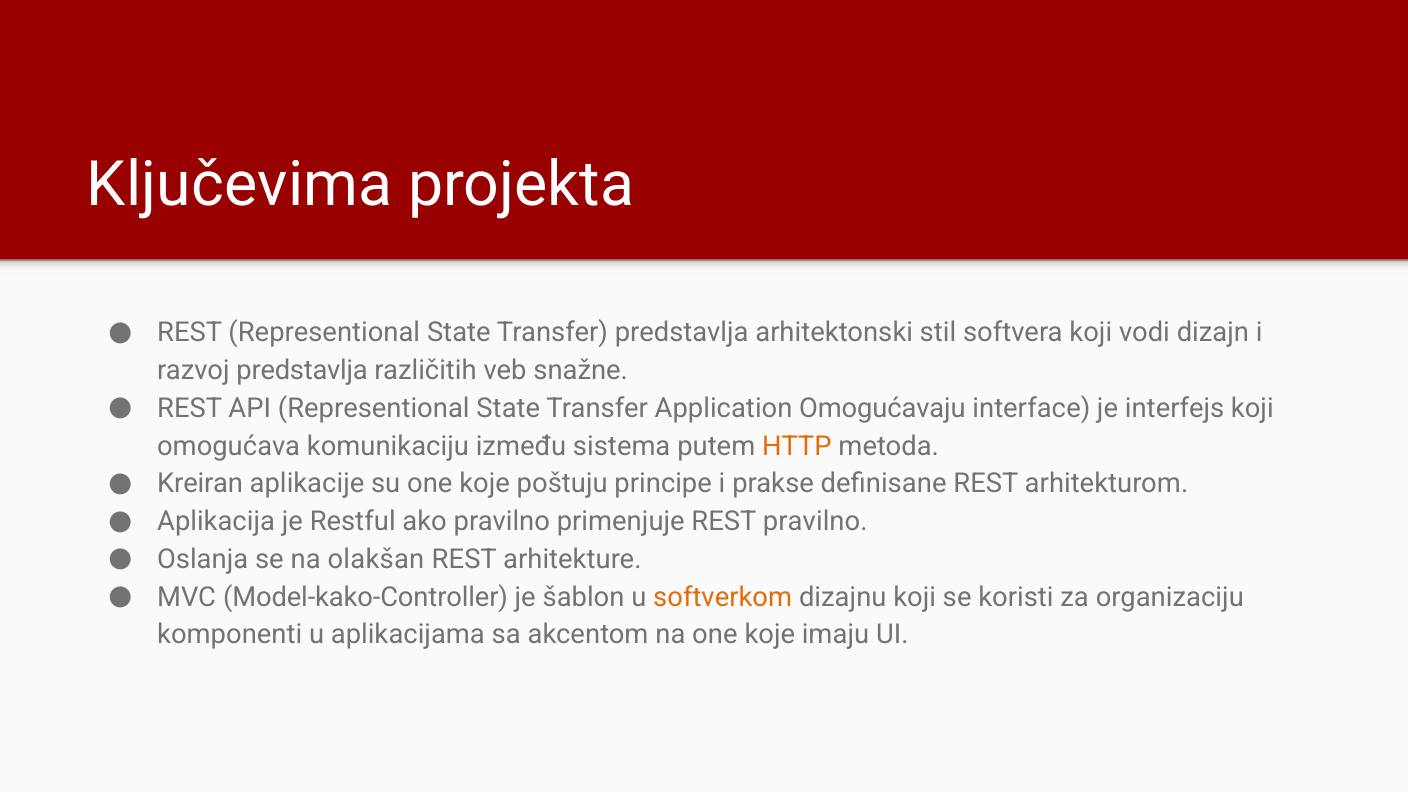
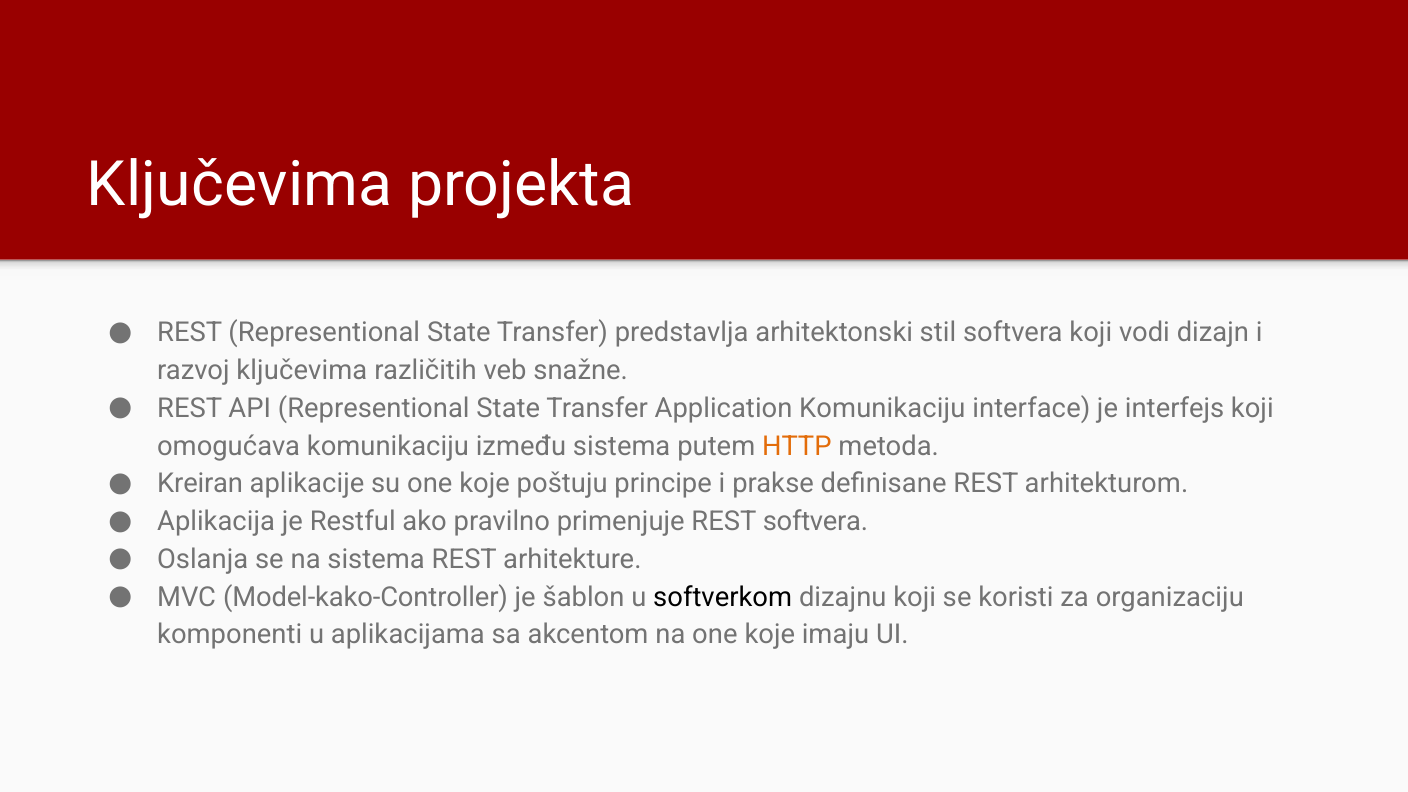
razvoj predstavlja: predstavlja -> ključevima
Application Omogućavaju: Omogućavaju -> Komunikaciju
REST pravilno: pravilno -> softvera
na olakšan: olakšan -> sistema
softverkom colour: orange -> black
